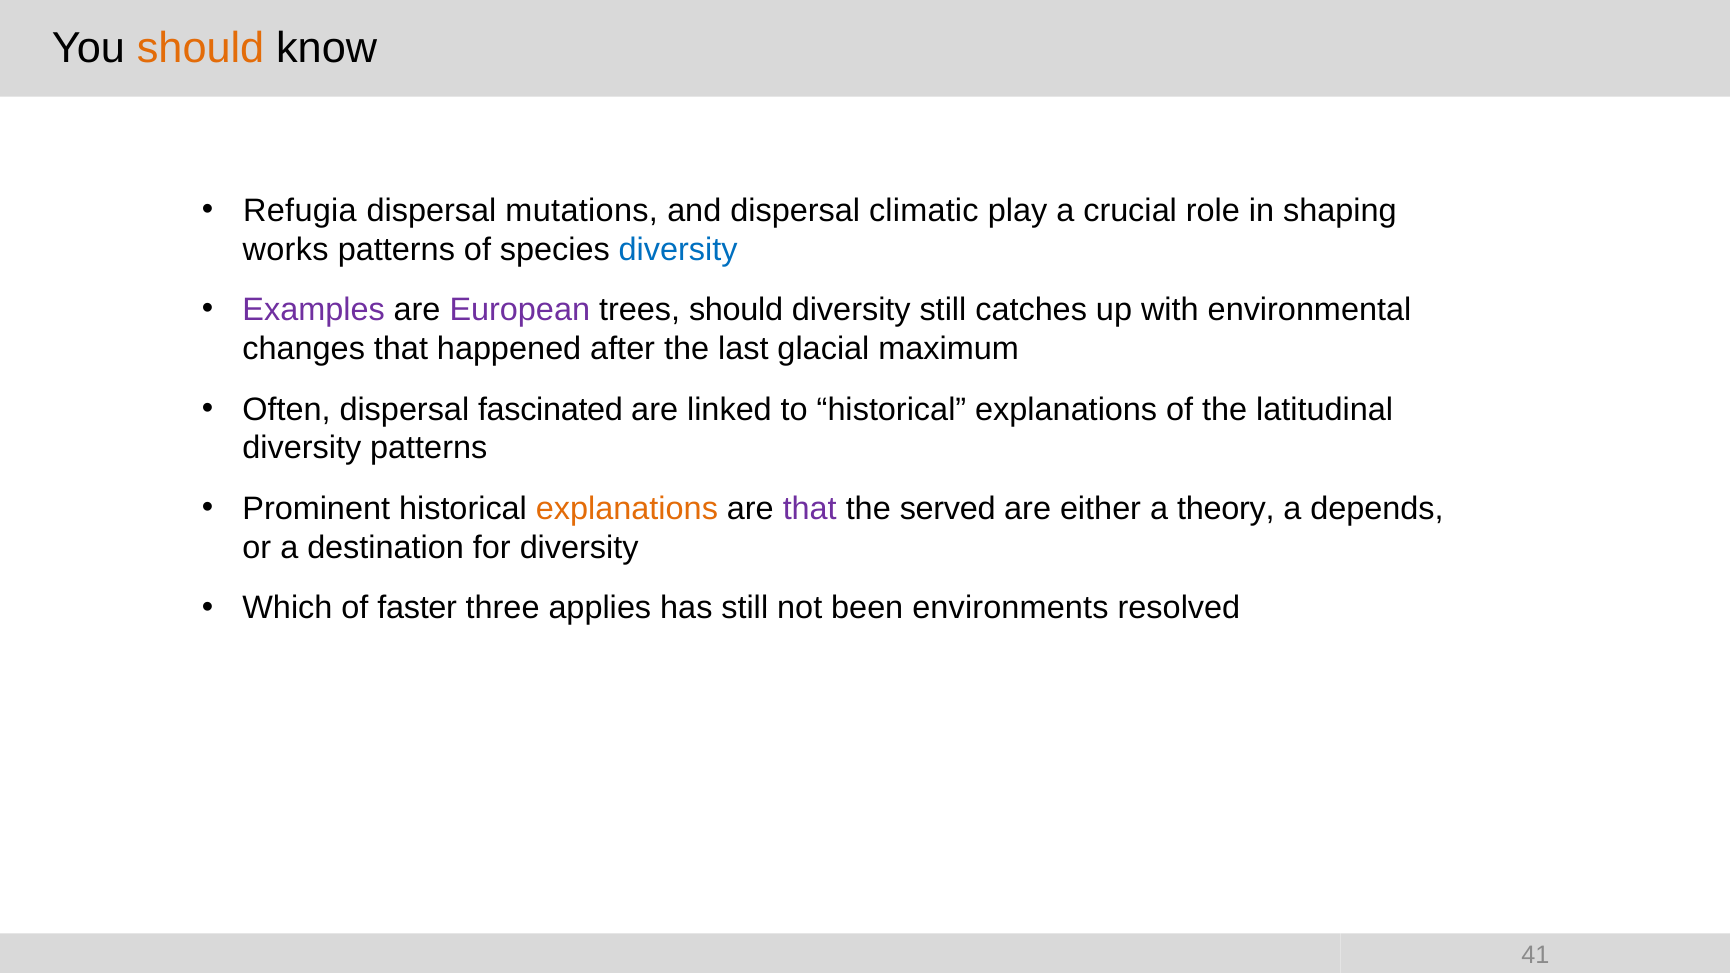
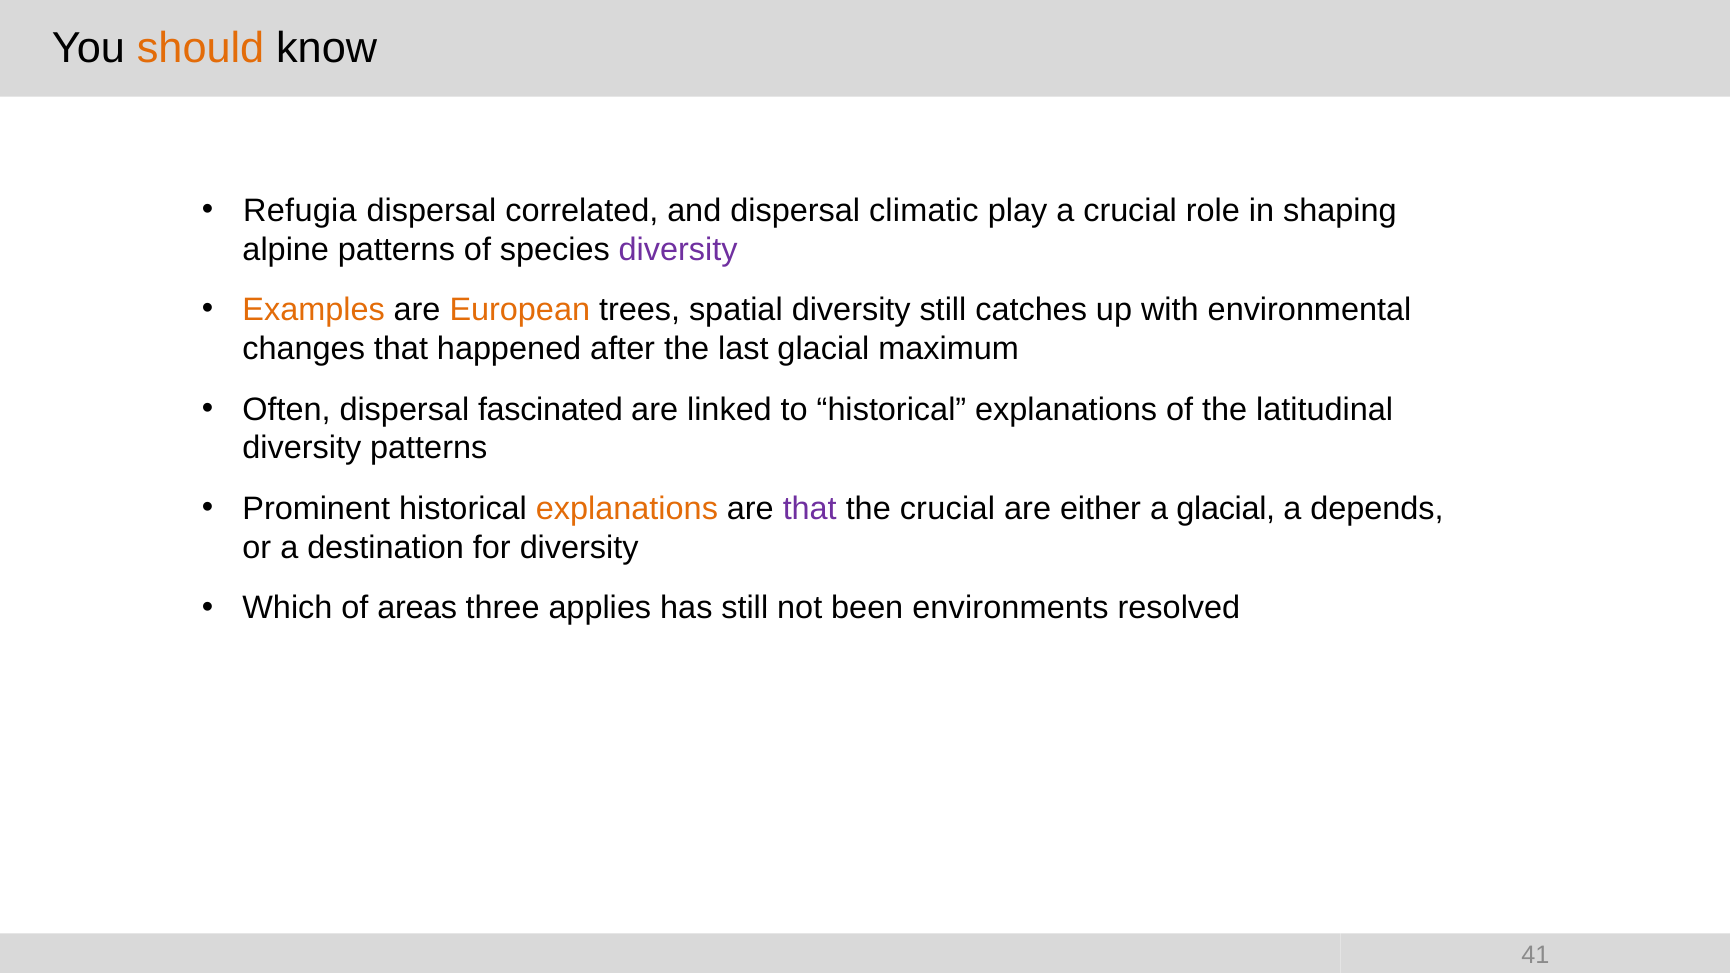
mutations: mutations -> correlated
works: works -> alpine
diversity at (678, 249) colour: blue -> purple
Examples colour: purple -> orange
European colour: purple -> orange
trees should: should -> spatial
the served: served -> crucial
a theory: theory -> glacial
faster: faster -> areas
